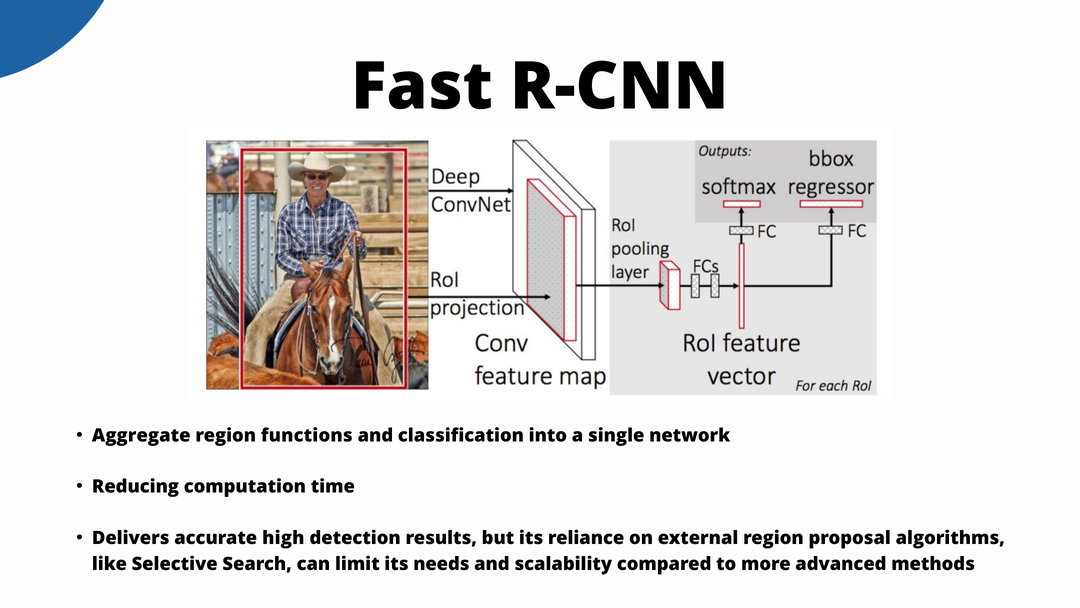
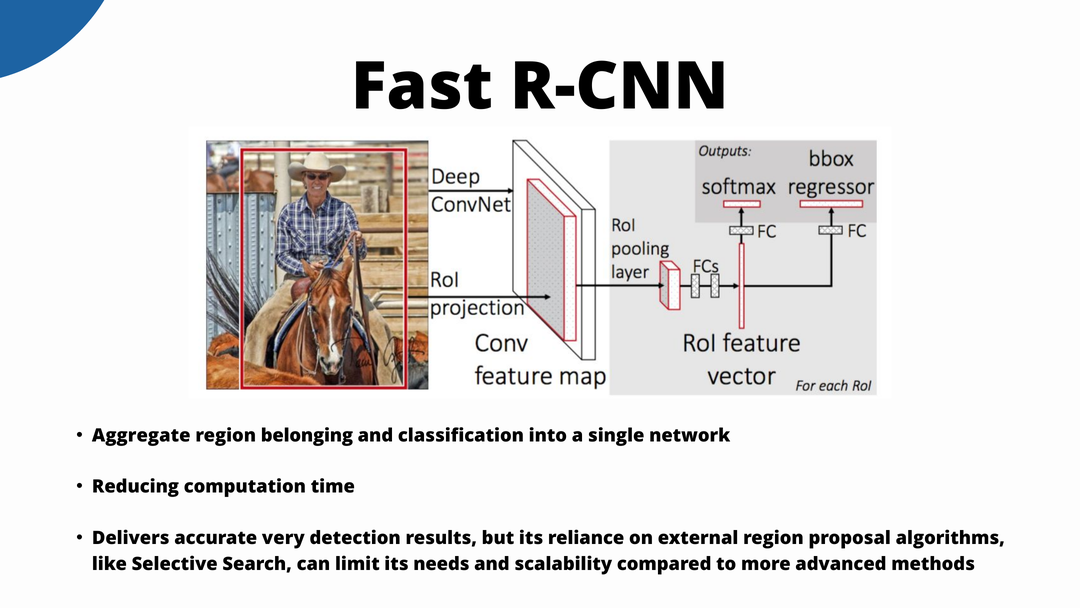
functions: functions -> belonging
high: high -> very
